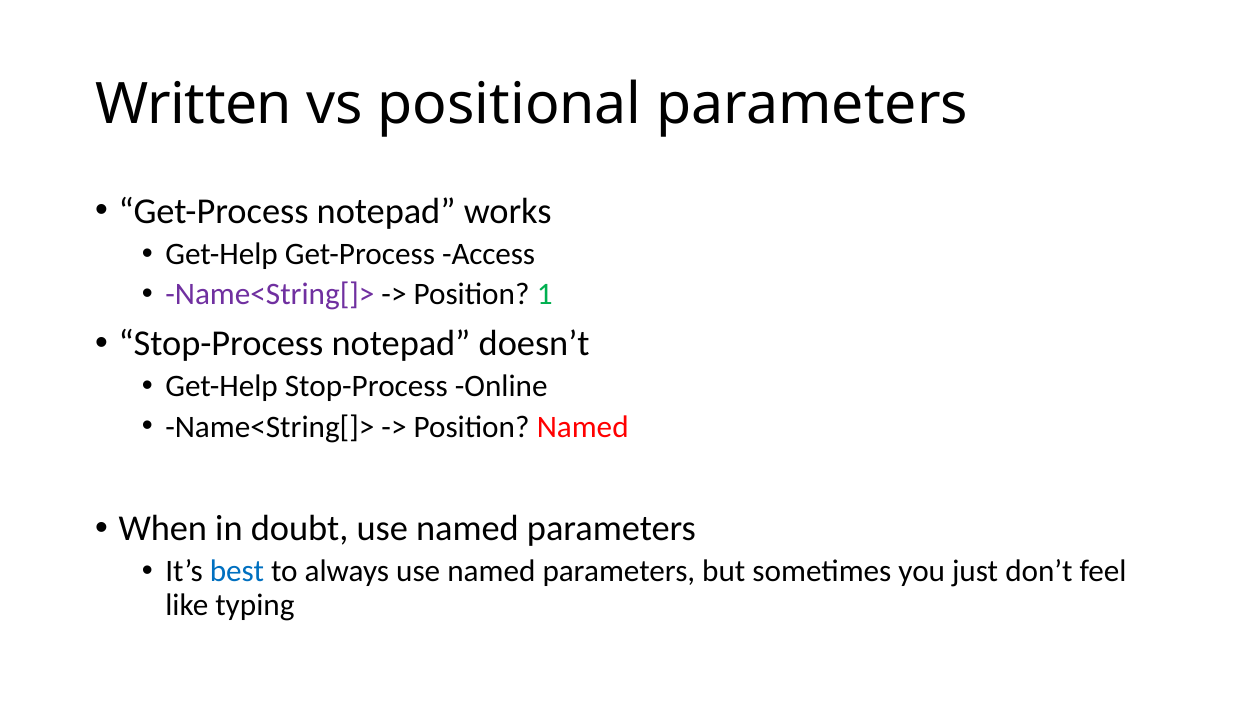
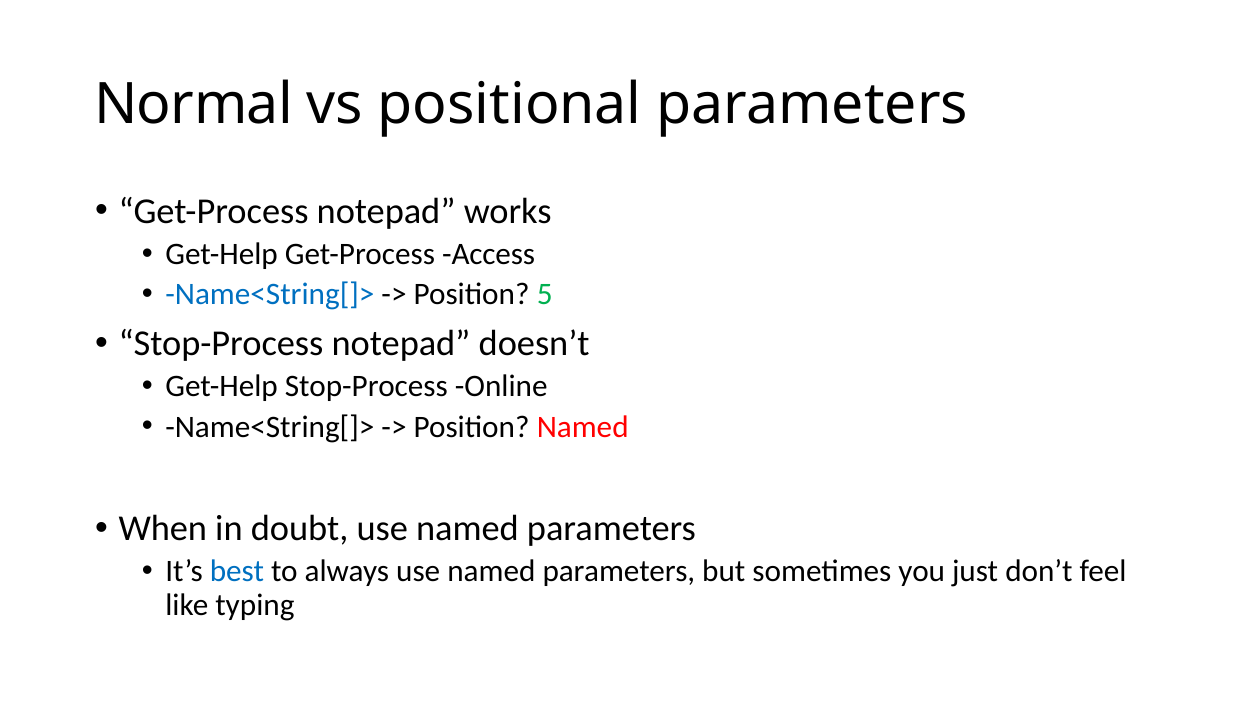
Written: Written -> Normal
Name<String[]> at (270, 294) colour: purple -> blue
1: 1 -> 5
